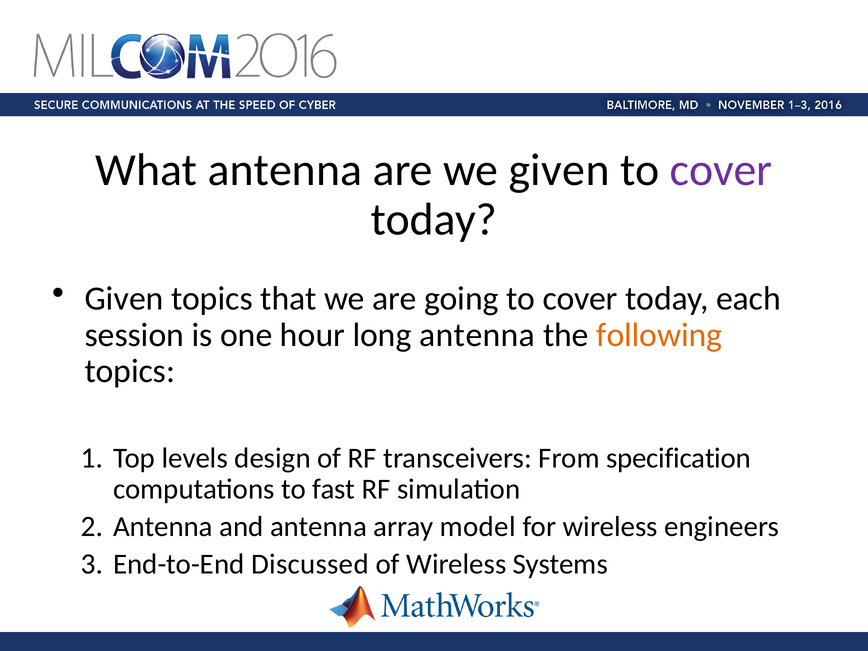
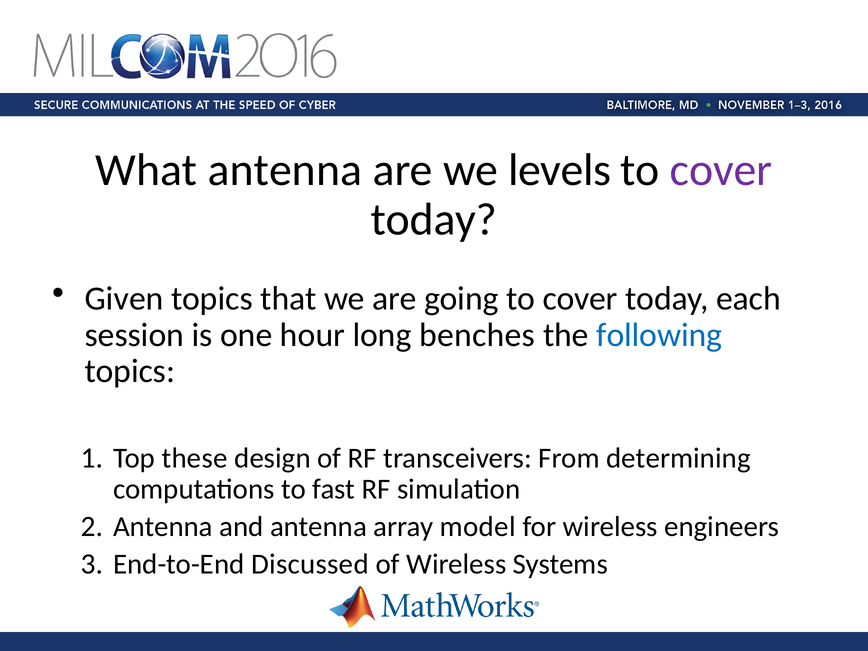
we given: given -> levels
long antenna: antenna -> benches
following colour: orange -> blue
levels: levels -> these
specification: specification -> determining
